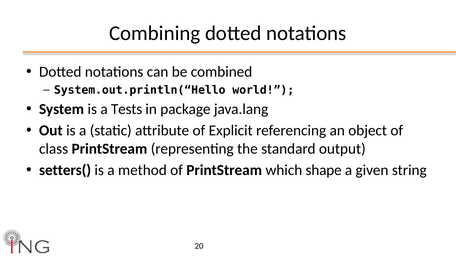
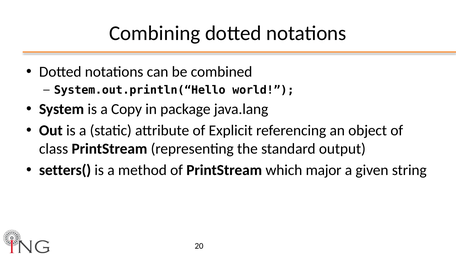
Tests: Tests -> Copy
shape: shape -> major
